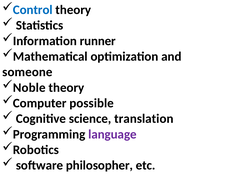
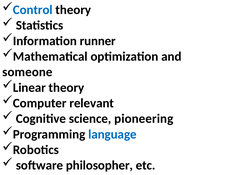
Noble: Noble -> Linear
possible: possible -> relevant
translation: translation -> pioneering
language colour: purple -> blue
